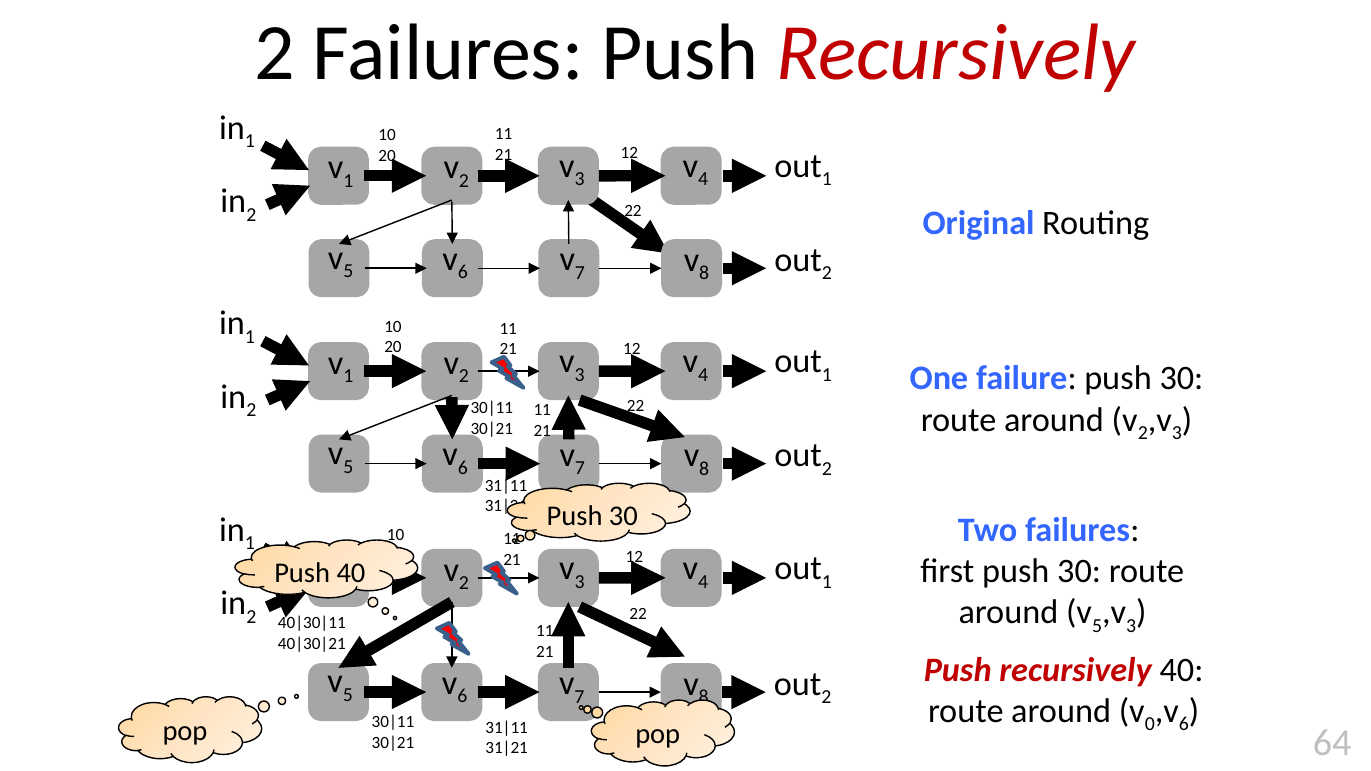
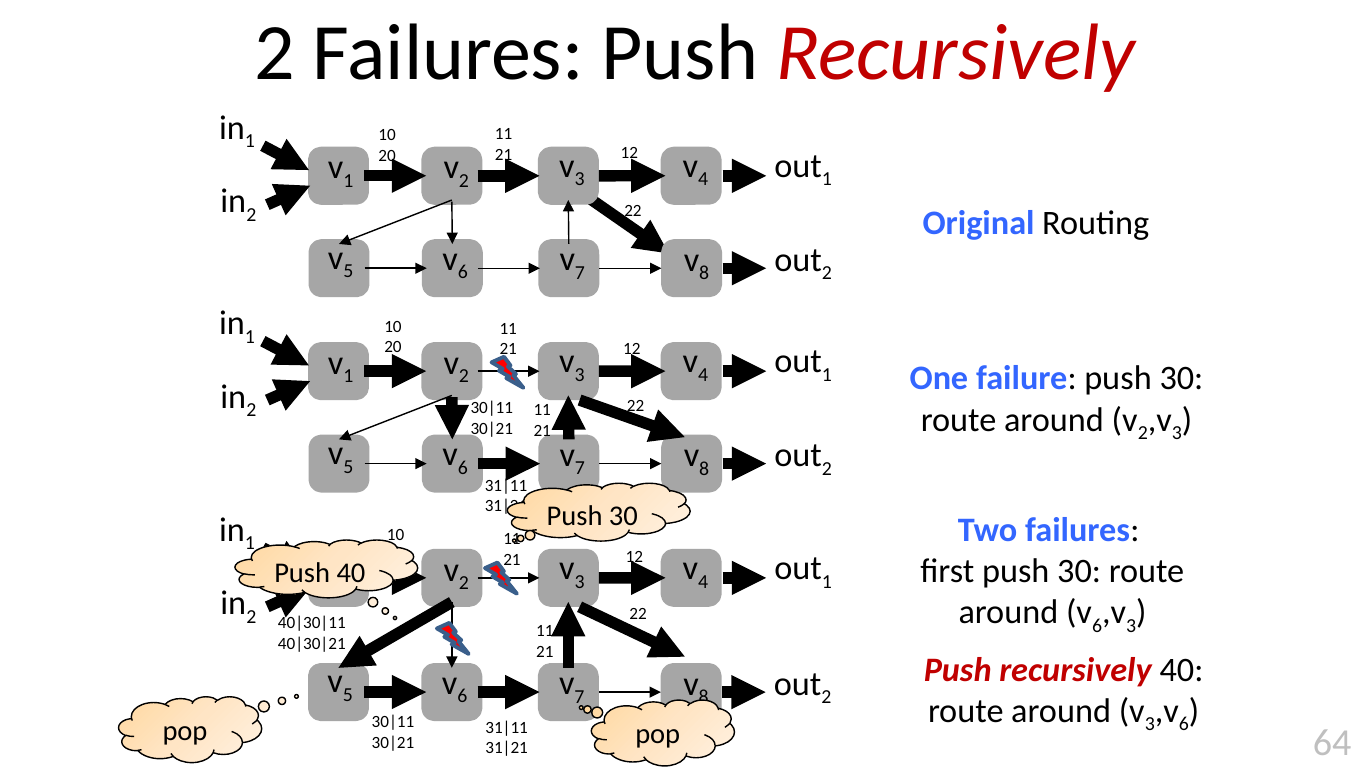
5 at (1097, 626): 5 -> 6
0 at (1150, 725): 0 -> 3
